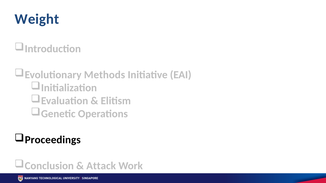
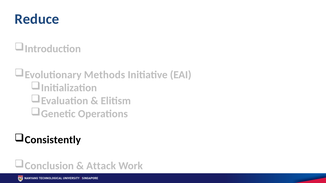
Weight: Weight -> Reduce
Proceedings: Proceedings -> Consistently
